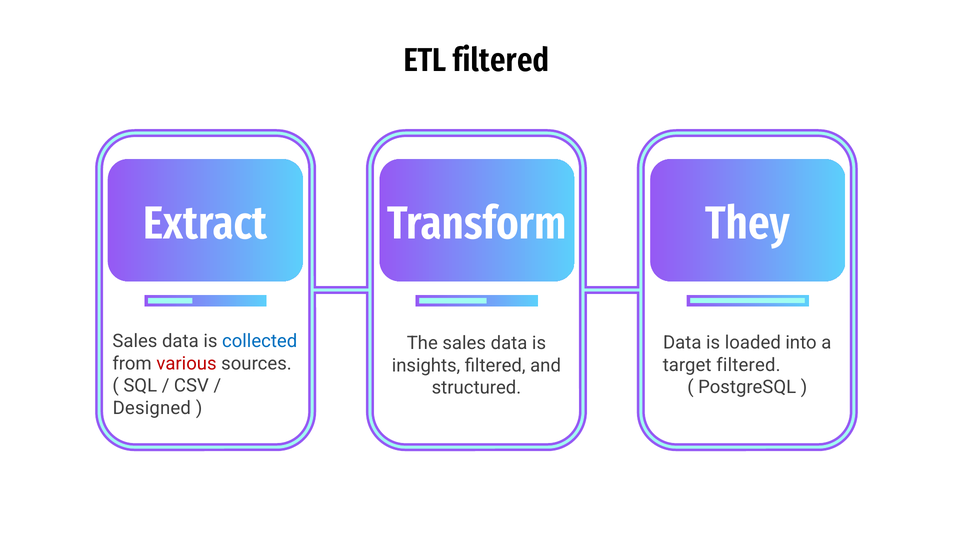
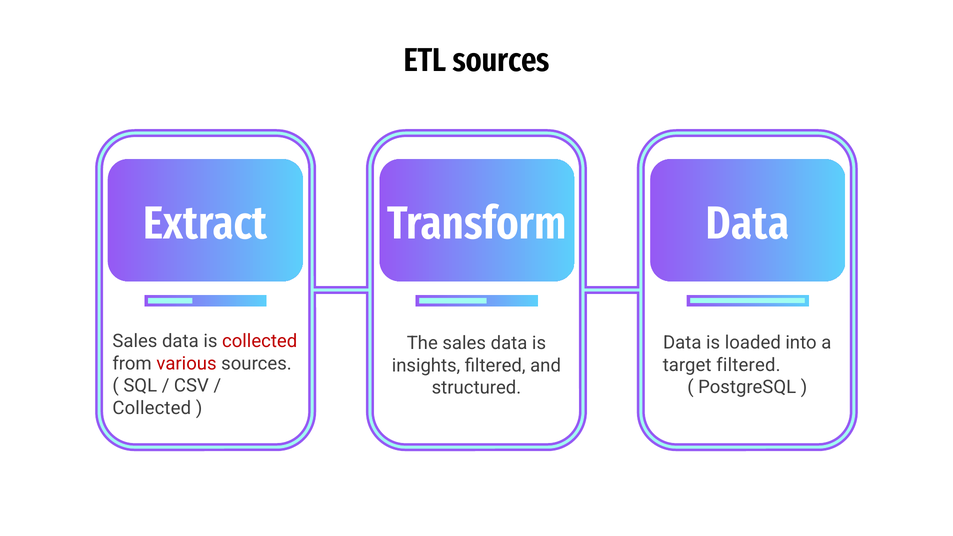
ETL filtered: filtered -> sources
They at (748, 223): They -> Data
collected at (260, 341) colour: blue -> red
Designed at (152, 408): Designed -> Collected
